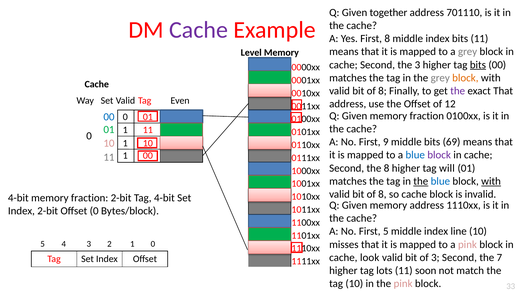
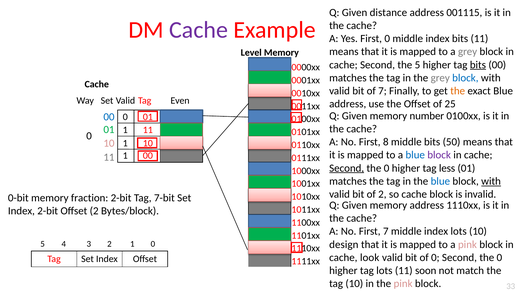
together: together -> distance
701110: 701110 -> 001115
First 8: 8 -> 0
the 3: 3 -> 5
block at (465, 78) colour: orange -> blue
8 at (382, 91): 8 -> 7
the at (458, 91) colour: purple -> orange
exact That: That -> Blue
12: 12 -> 25
Given memory fraction: fraction -> number
9: 9 -> 8
69: 69 -> 50
Second at (347, 168) underline: none -> present
8 at (387, 168): 8 -> 0
will: will -> less
the at (421, 181) underline: present -> none
8 at (382, 194): 8 -> 2
4-bit at (18, 198): 4-bit -> 0-bit
Tag 4-bit: 4-bit -> 7-bit
Offset 0: 0 -> 2
First 5: 5 -> 7
index line: line -> lots
misses: misses -> design
of 3: 3 -> 0
7 at (499, 258): 7 -> 0
